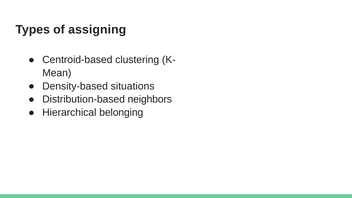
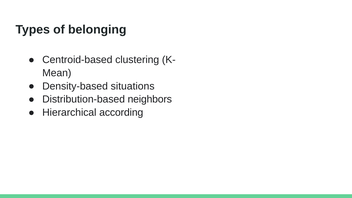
assigning: assigning -> belonging
belonging: belonging -> according
